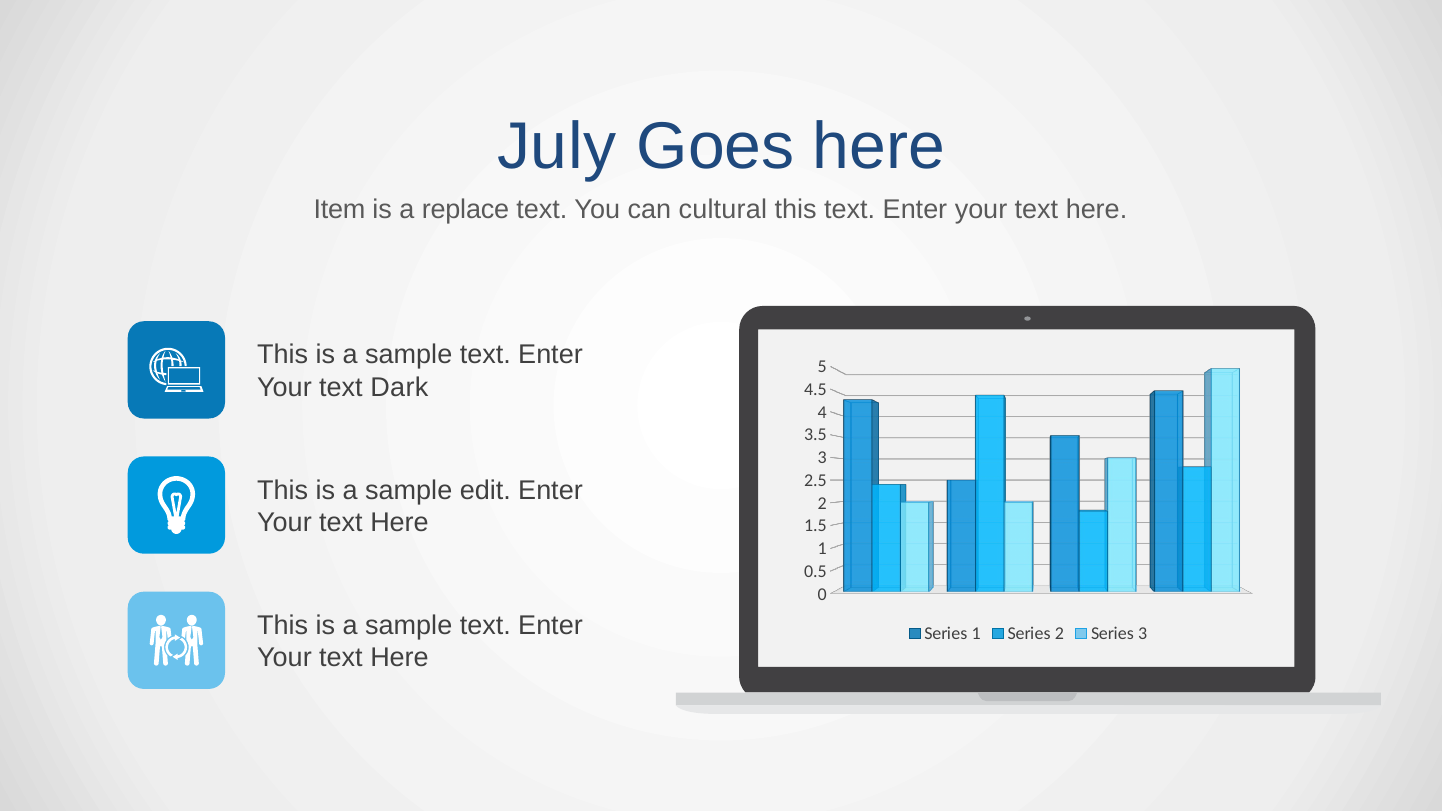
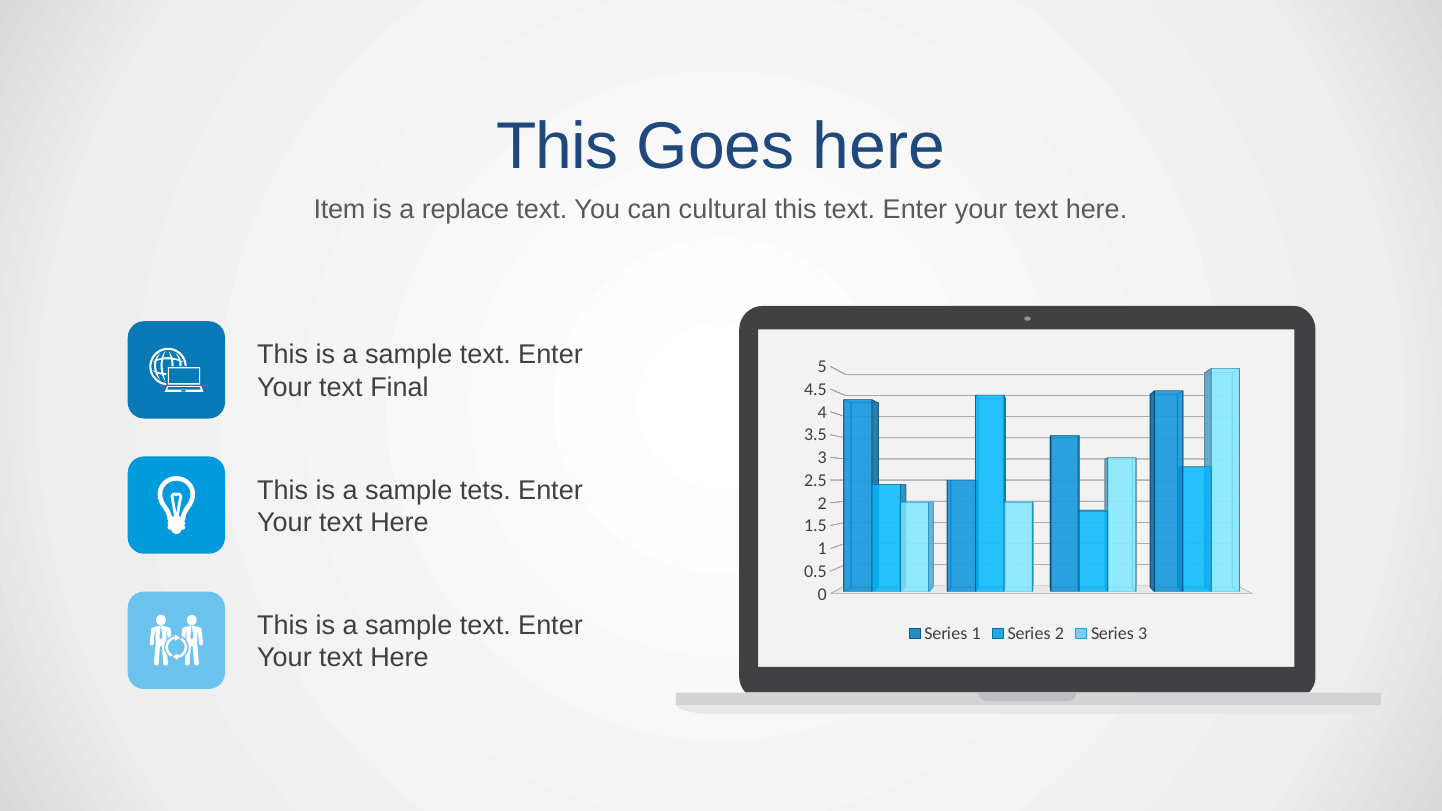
July at (557, 147): July -> This
Dark: Dark -> Final
edit: edit -> tets
